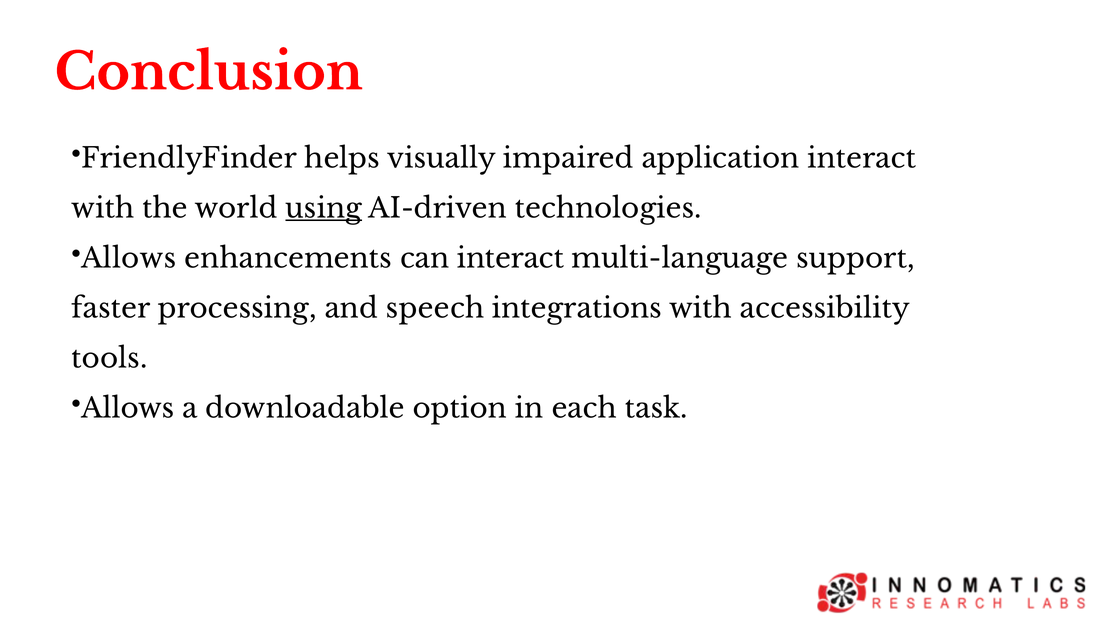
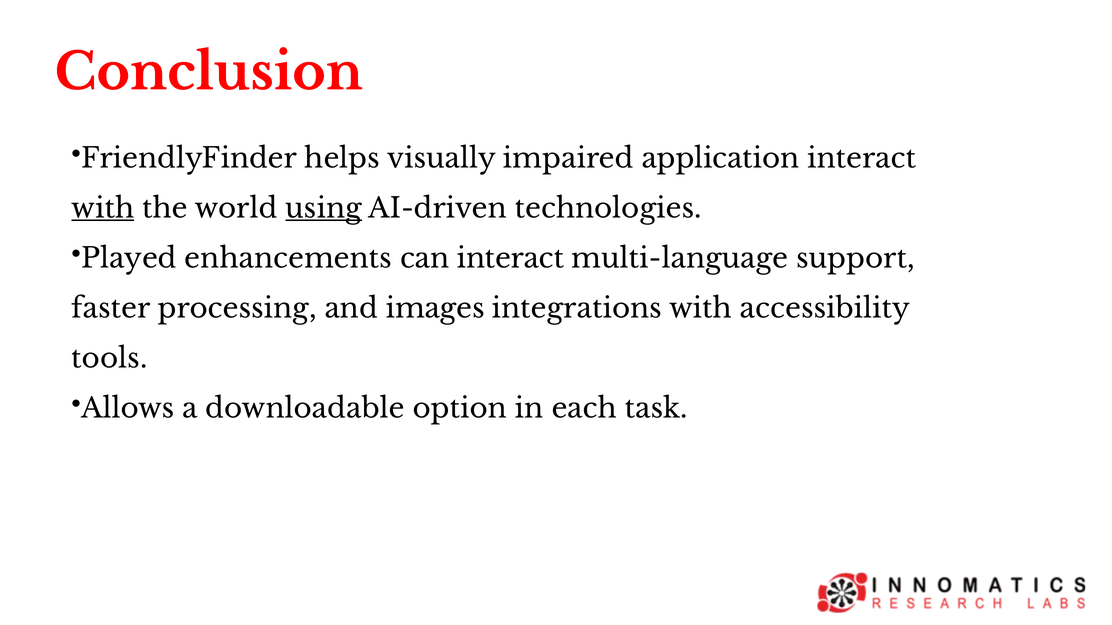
with at (103, 209) underline: none -> present
Allows at (129, 259): Allows -> Played
speech: speech -> images
